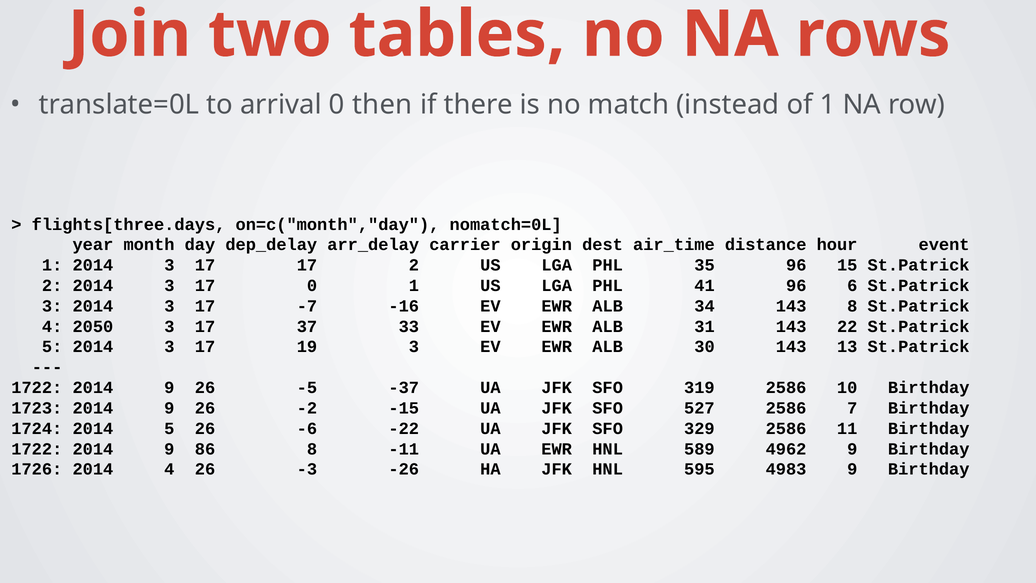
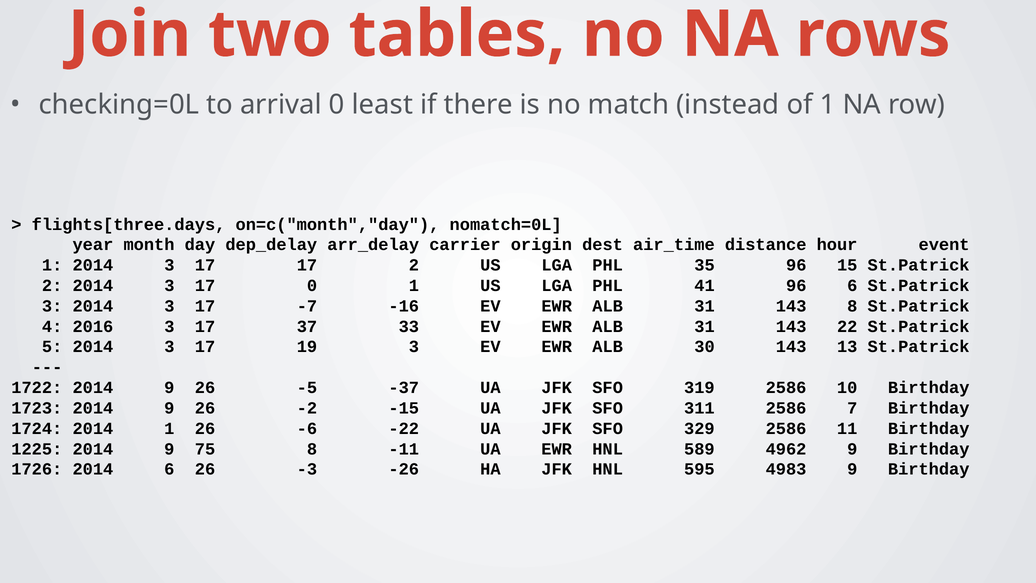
translate=0L: translate=0L -> checking=0L
then: then -> least
34 at (705, 306): 34 -> 31
2050: 2050 -> 2016
527: 527 -> 311
2014 5: 5 -> 1
1722 at (37, 449): 1722 -> 1225
86: 86 -> 75
2014 4: 4 -> 6
